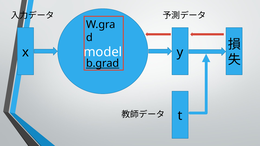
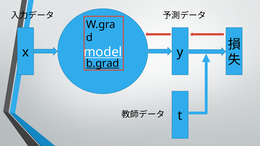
model underline: none -> present
